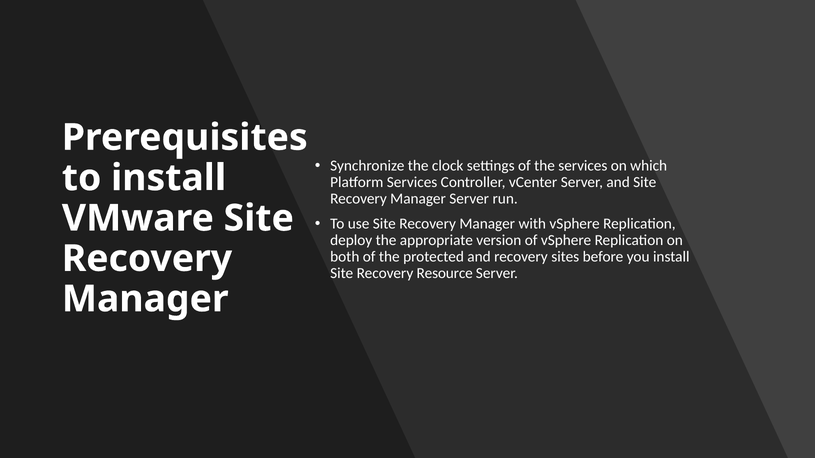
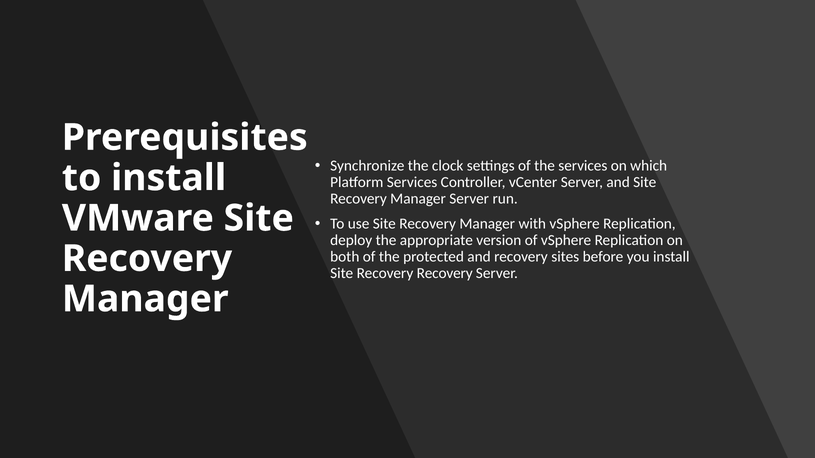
Recovery Resource: Resource -> Recovery
